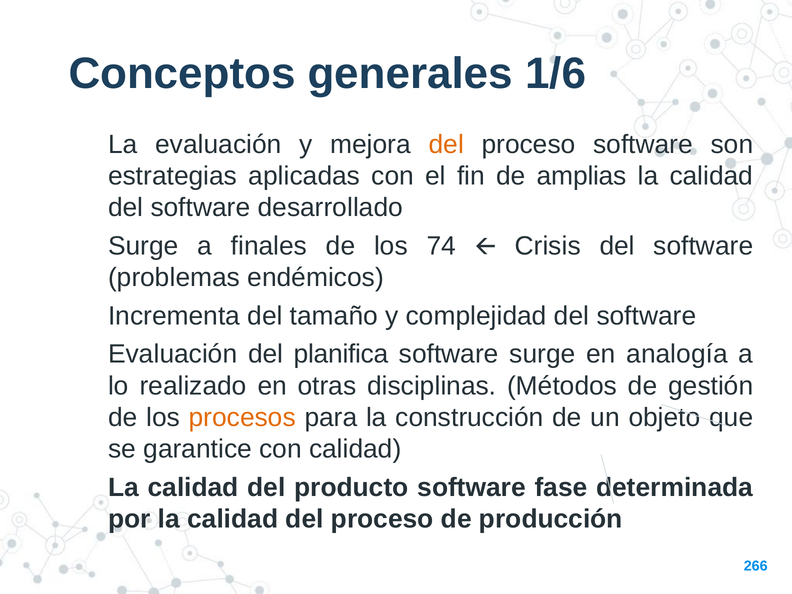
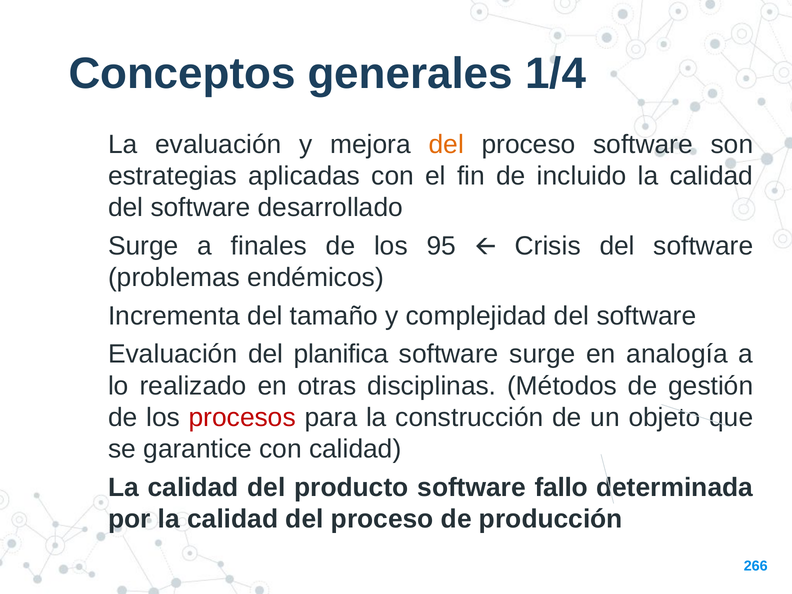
1/6: 1/6 -> 1/4
amplias: amplias -> incluido
74: 74 -> 95
procesos colour: orange -> red
fase: fase -> fallo
